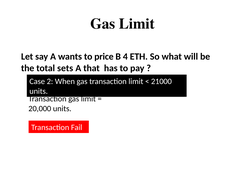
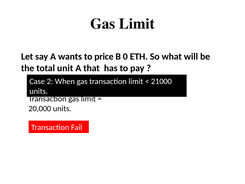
4: 4 -> 0
sets: sets -> unit
